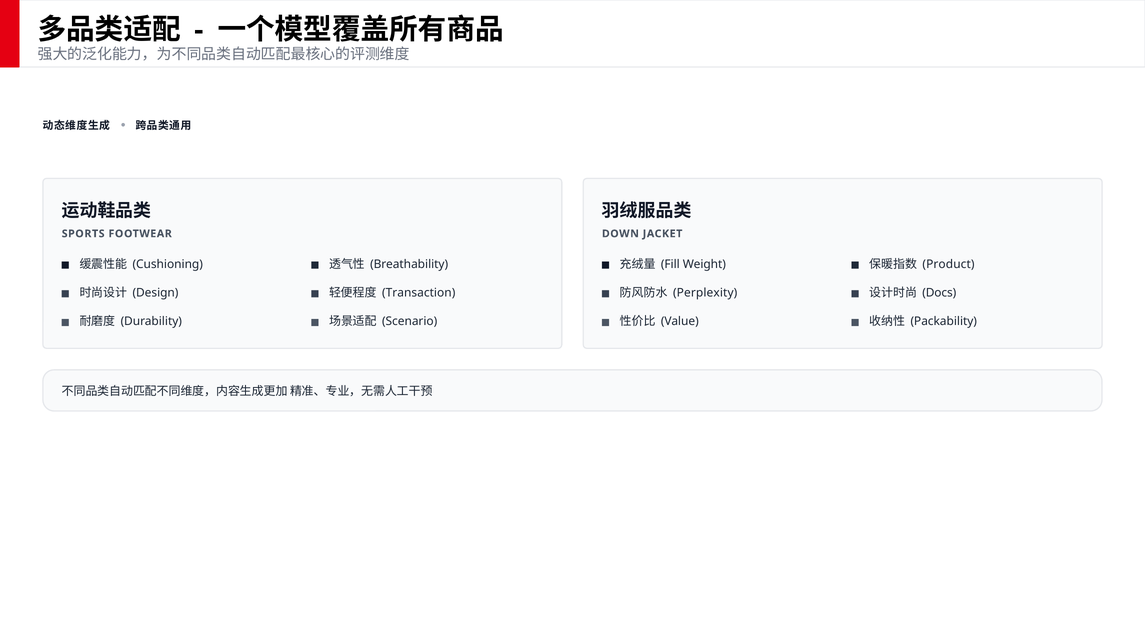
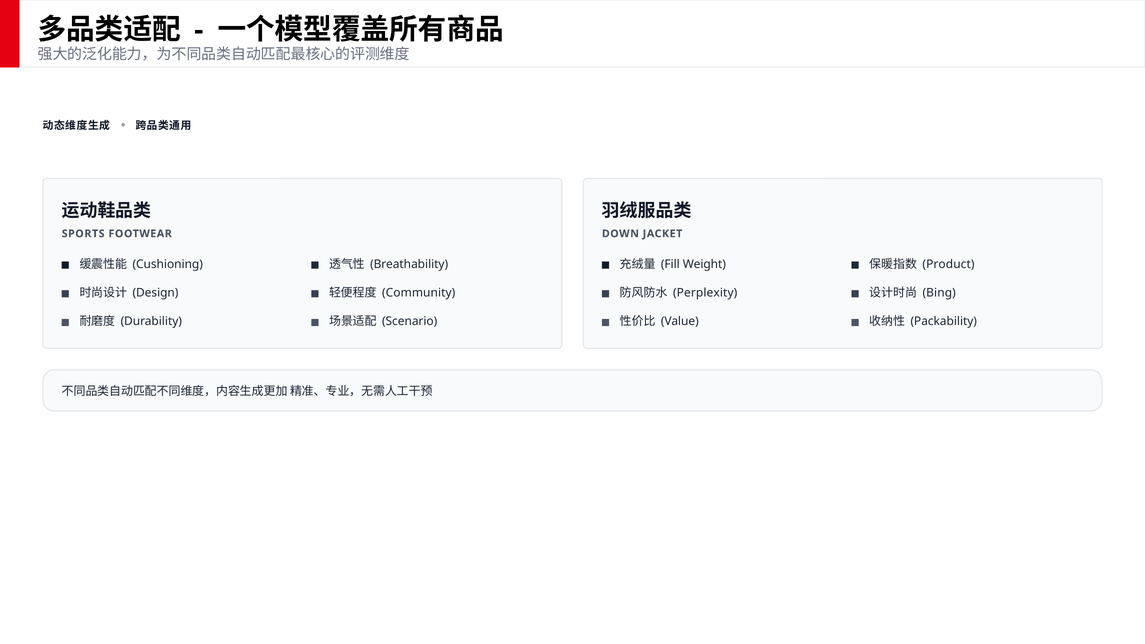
Transaction: Transaction -> Community
Docs: Docs -> Bing
